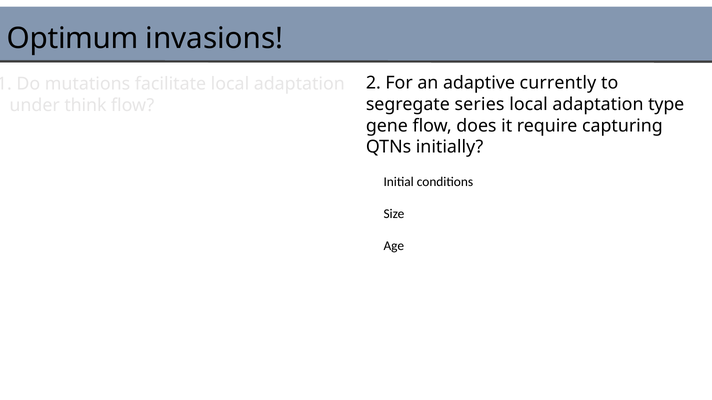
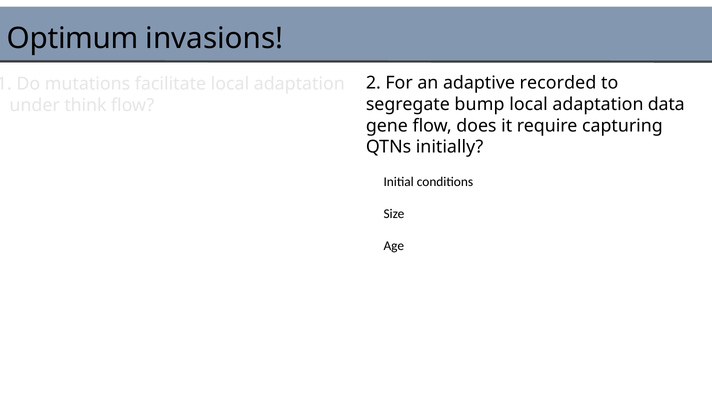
currently: currently -> recorded
series: series -> bump
type: type -> data
